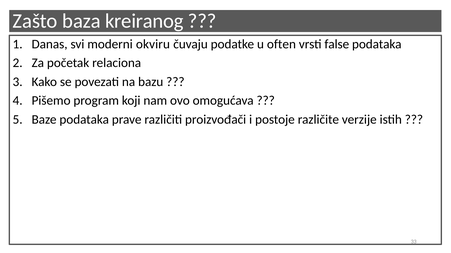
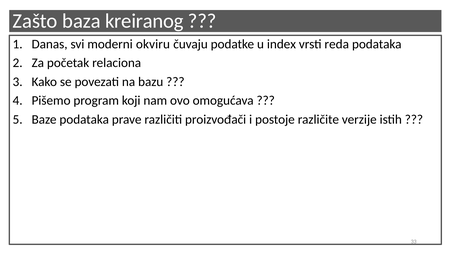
often: often -> index
false: false -> reda
